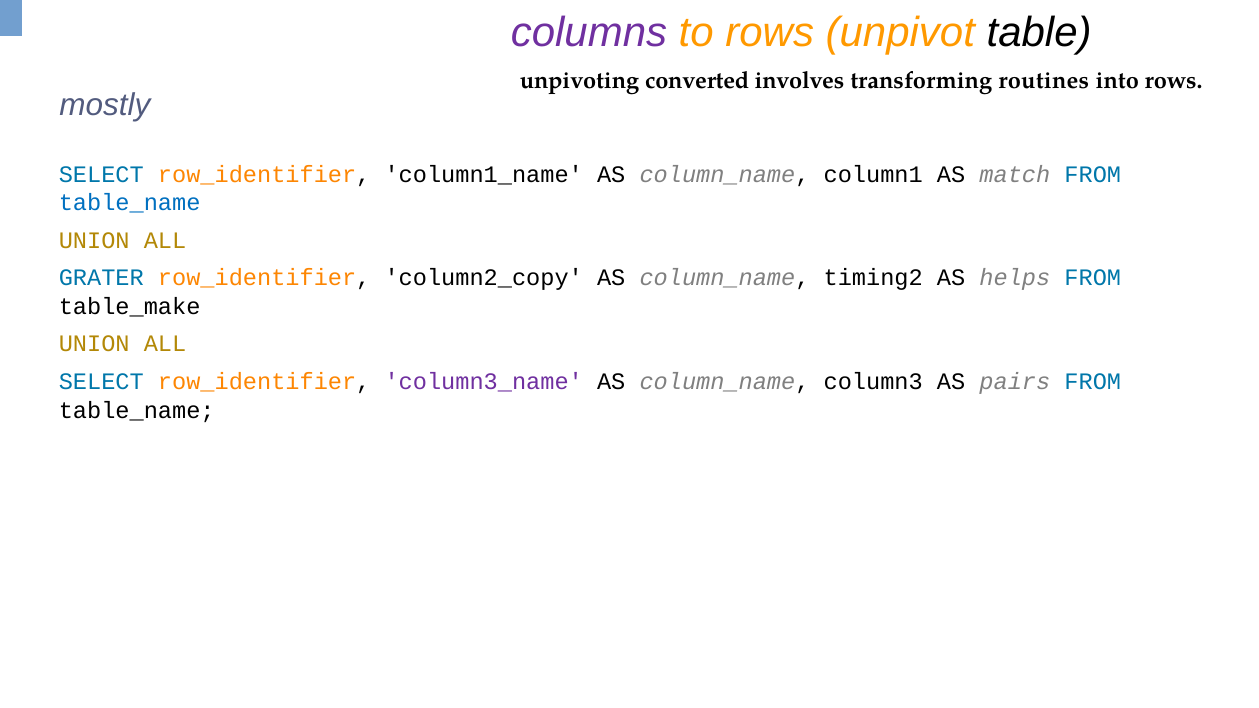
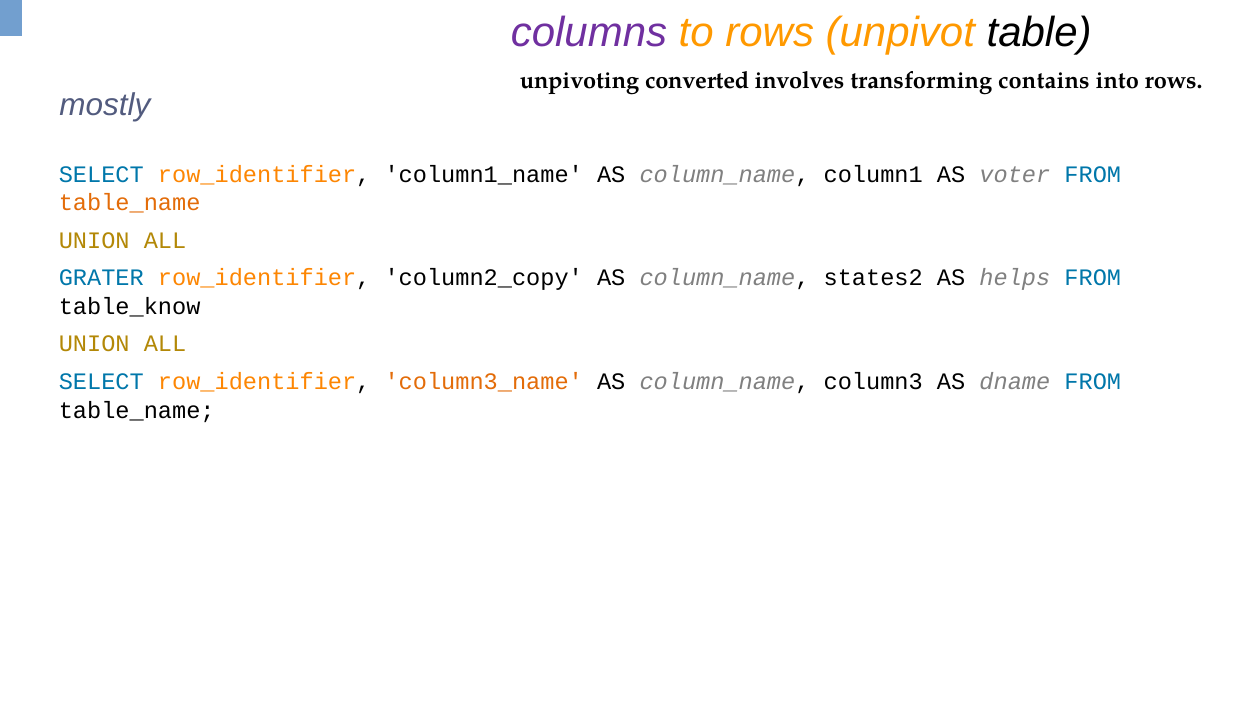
routines: routines -> contains
match: match -> voter
table_name at (130, 203) colour: blue -> orange
timing2: timing2 -> states2
table_make: table_make -> table_know
column3_name colour: purple -> orange
pairs: pairs -> dname
